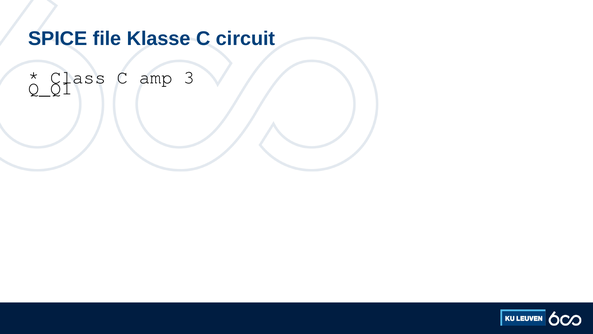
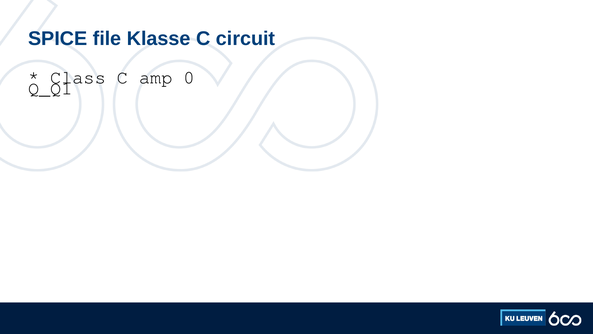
3: 3 -> 0
